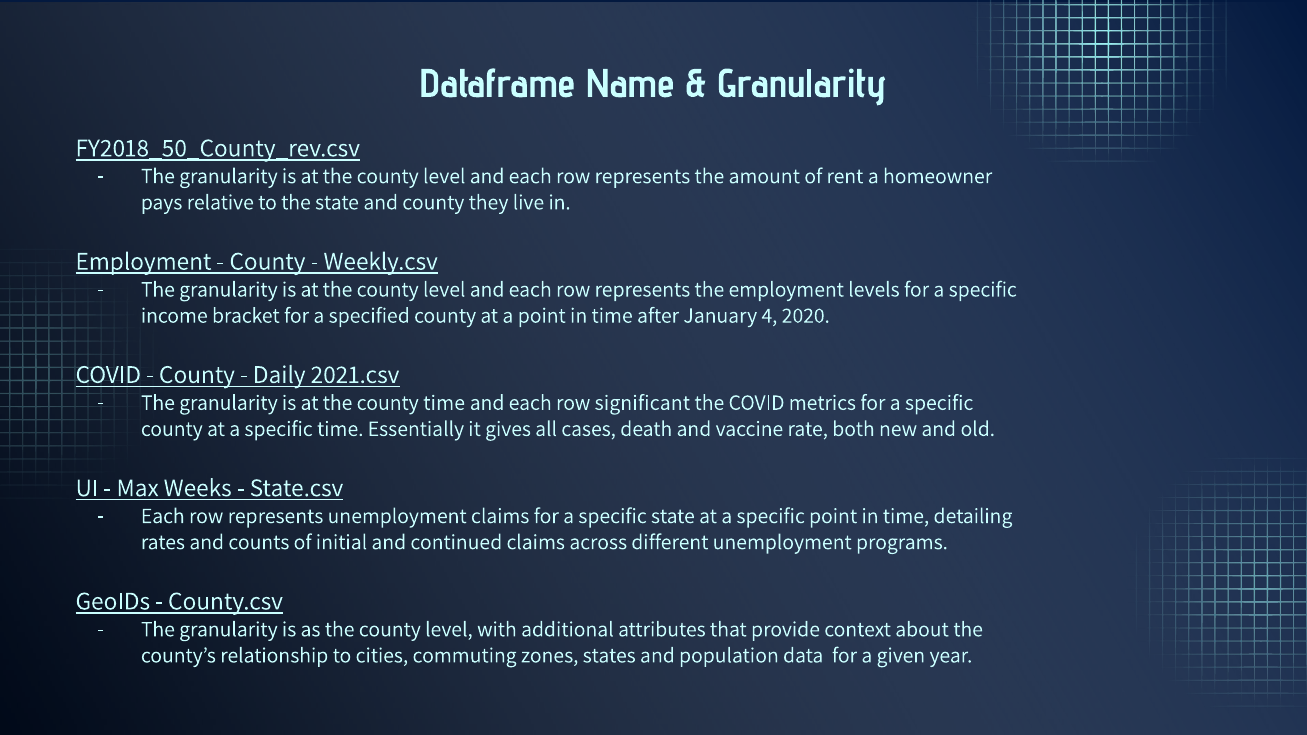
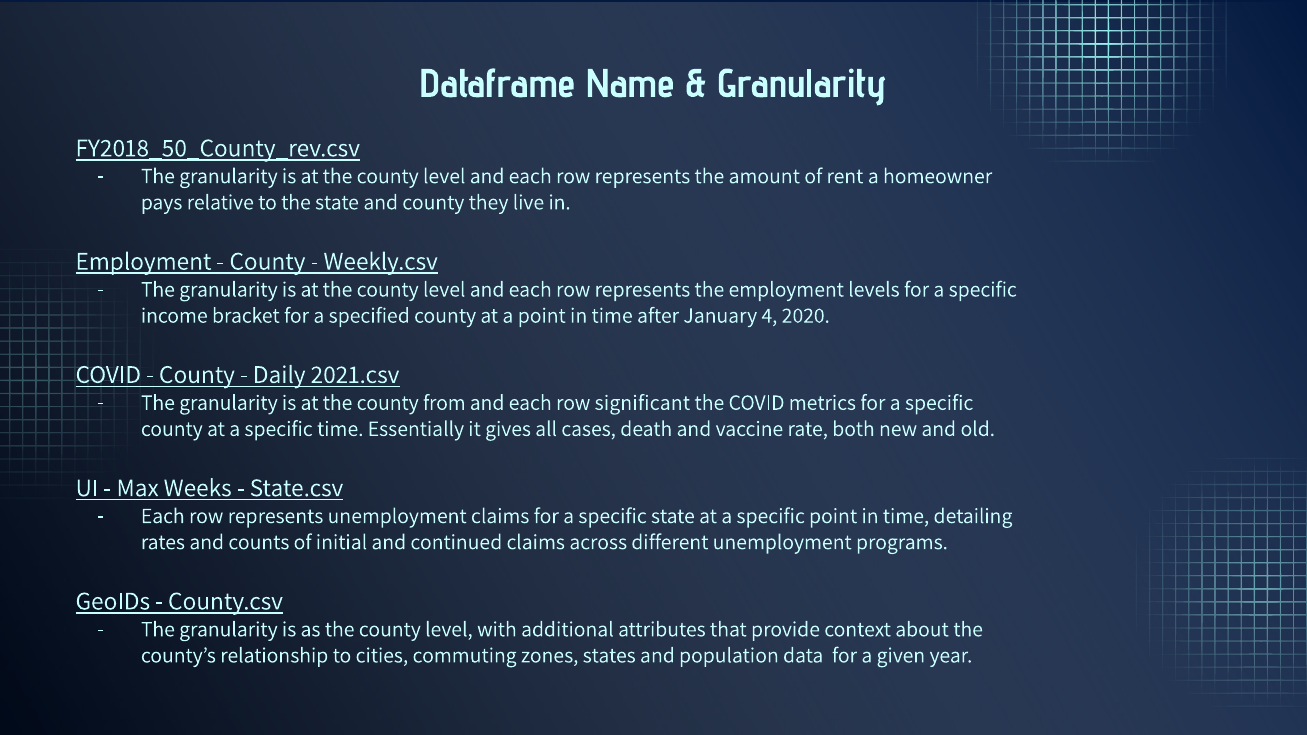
county time: time -> from
